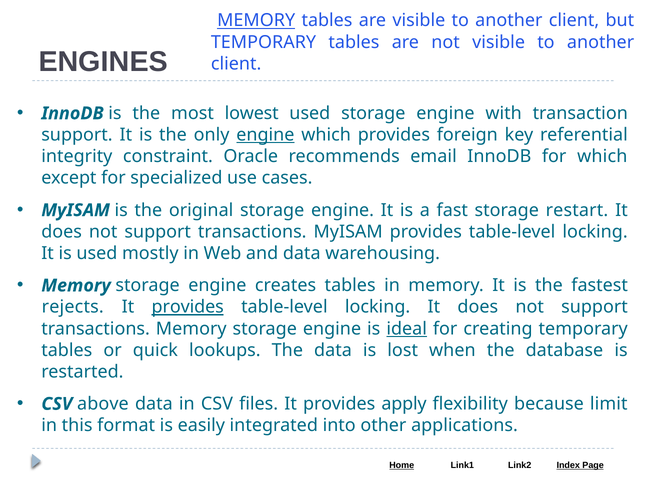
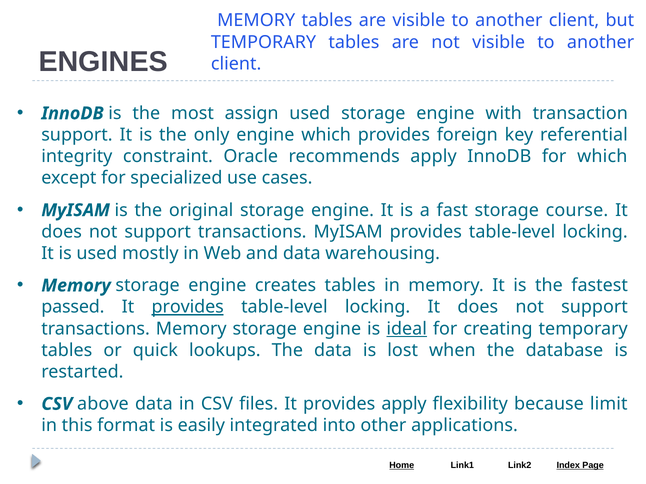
MEMORY at (256, 21) underline: present -> none
lowest: lowest -> assign
engine at (265, 135) underline: present -> none
recommends email: email -> apply
restart: restart -> course
rejects: rejects -> passed
